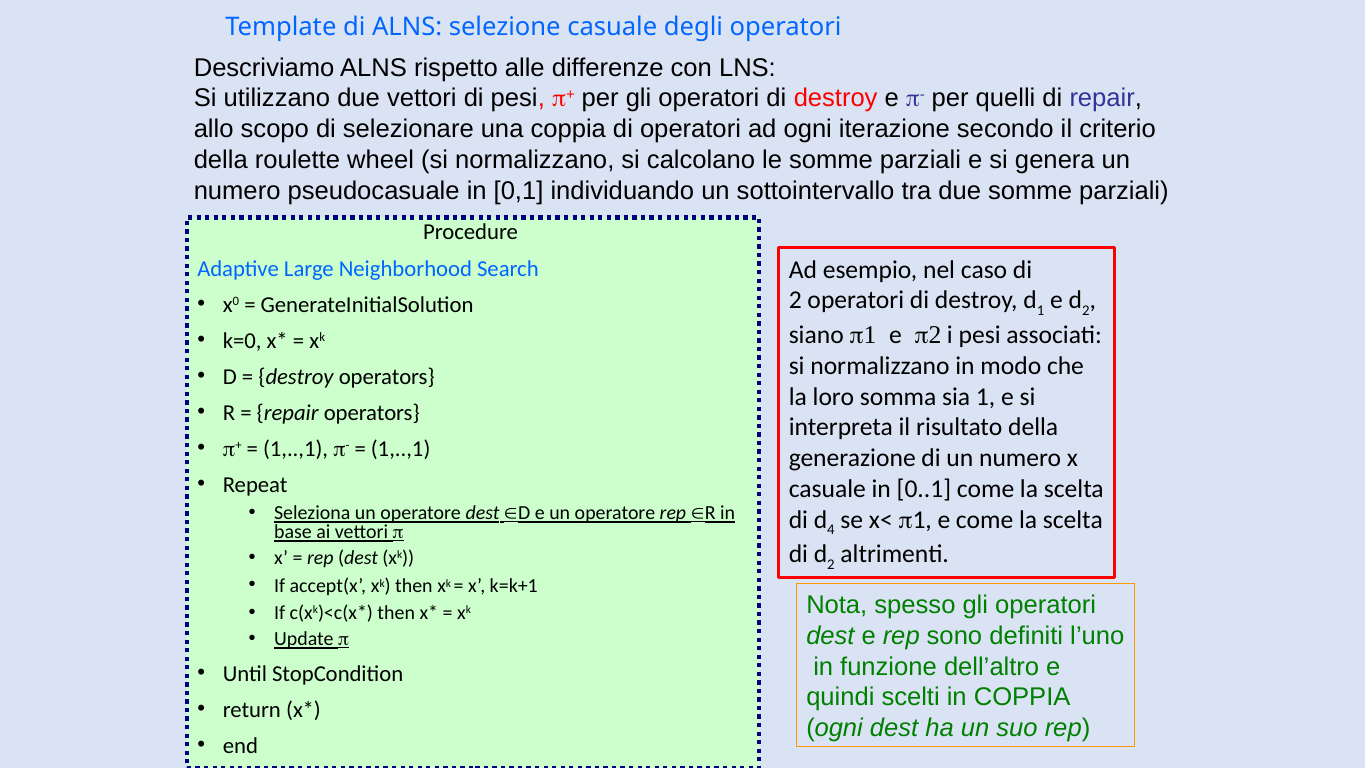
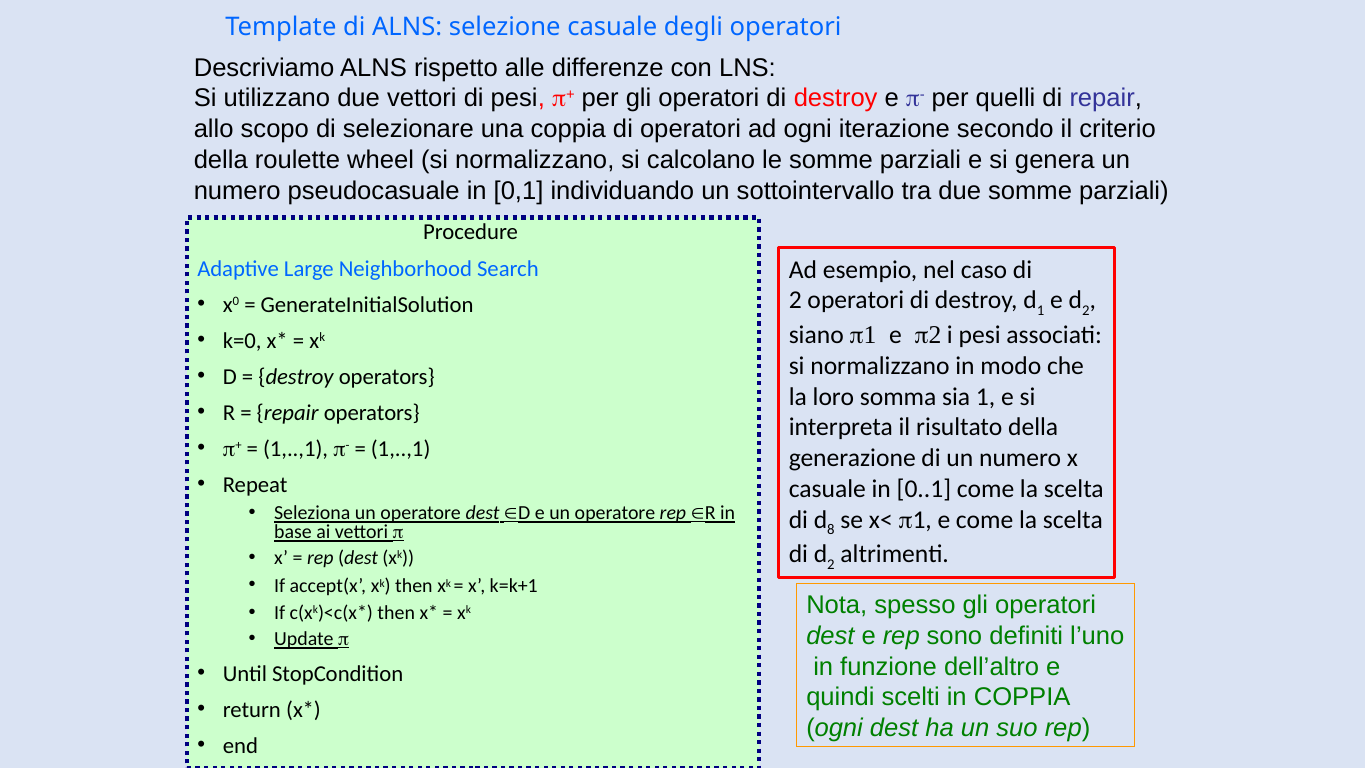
4: 4 -> 8
